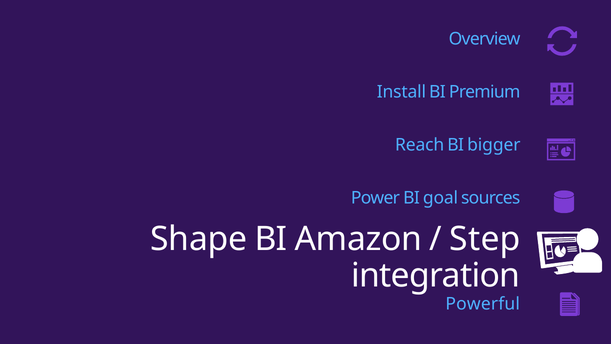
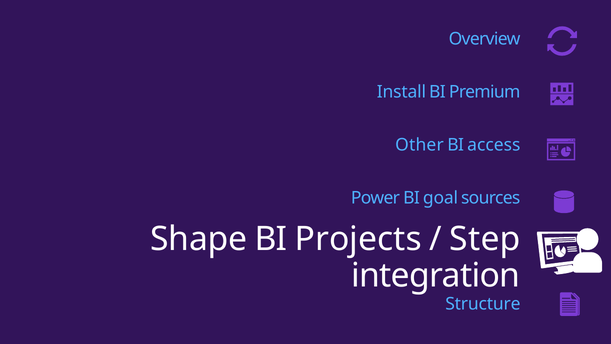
Reach: Reach -> Other
bigger: bigger -> access
Amazon: Amazon -> Projects
Powerful: Powerful -> Structure
